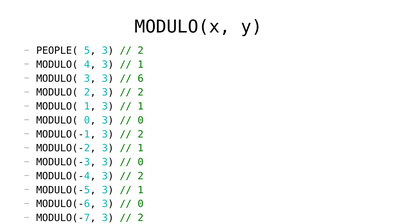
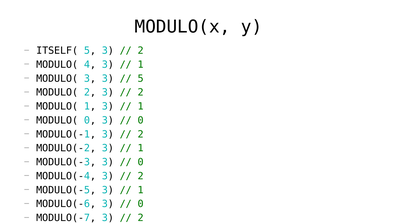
PEOPLE(: PEOPLE( -> ITSELF(
6 at (141, 78): 6 -> 5
